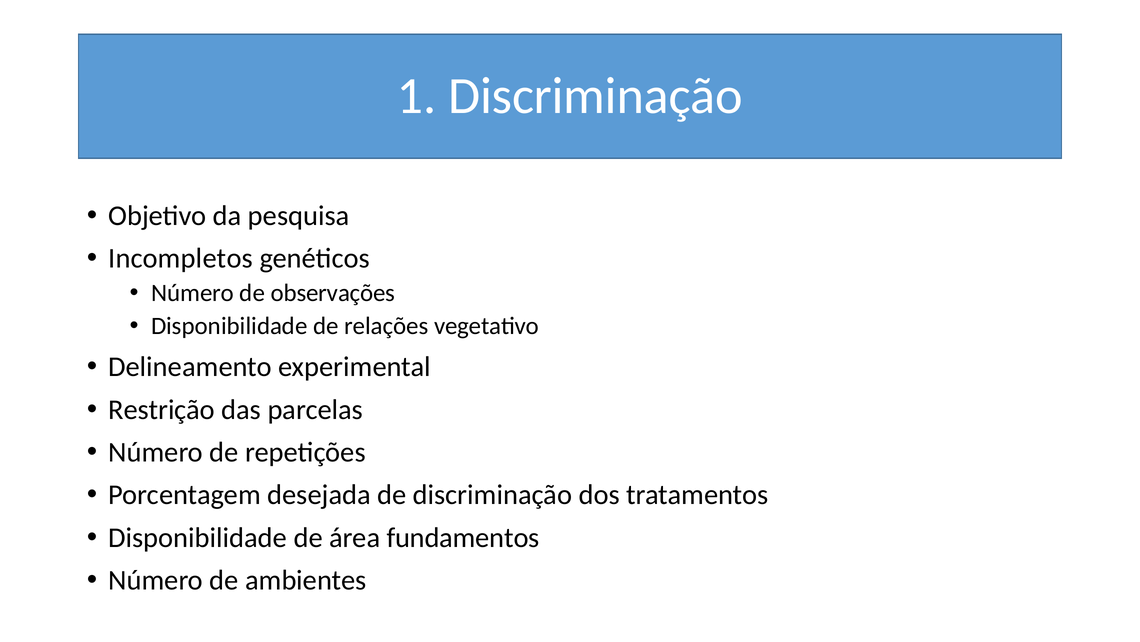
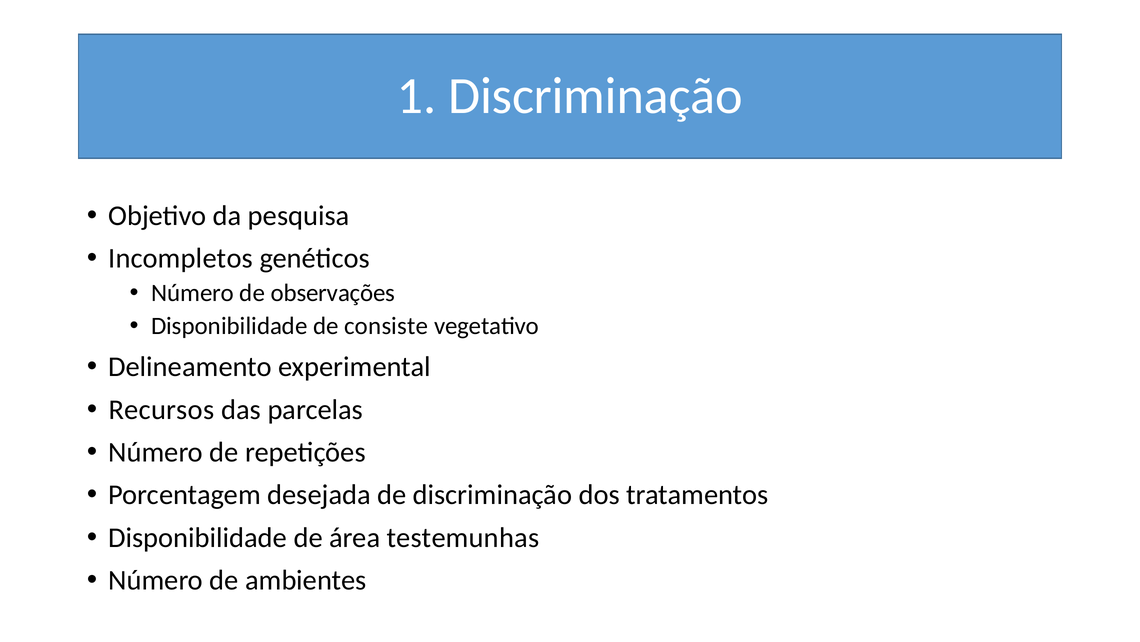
relações: relações -> consiste
Restrição: Restrição -> Recursos
fundamentos: fundamentos -> testemunhas
